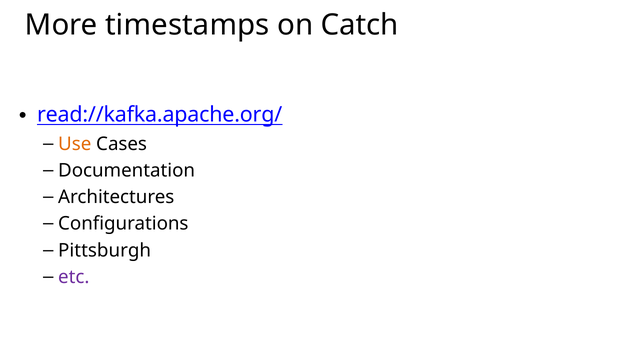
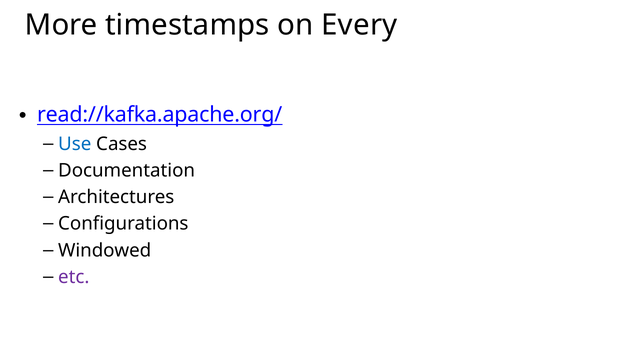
Catch: Catch -> Every
Use colour: orange -> blue
Pittsburgh: Pittsburgh -> Windowed
